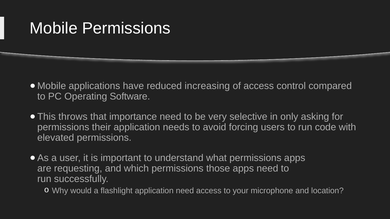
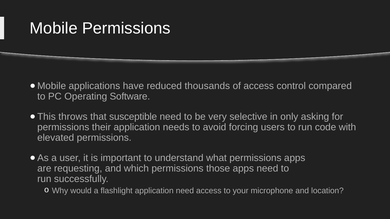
increasing: increasing -> thousands
importance: importance -> susceptible
